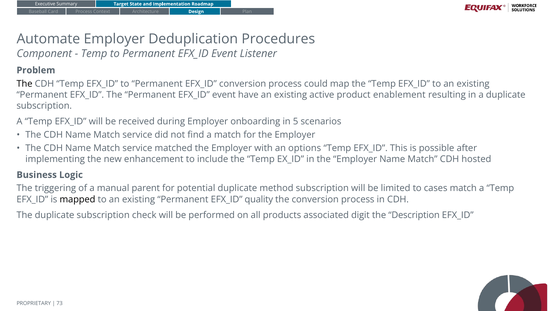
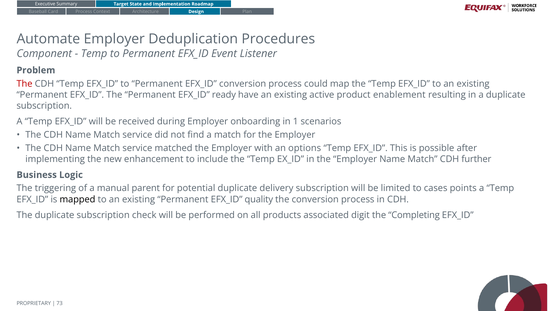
The at (24, 84) colour: black -> red
The Permanent EFX_ID event: event -> ready
5: 5 -> 1
hosted: hosted -> further
method: method -> delivery
cases match: match -> points
Description: Description -> Completing
